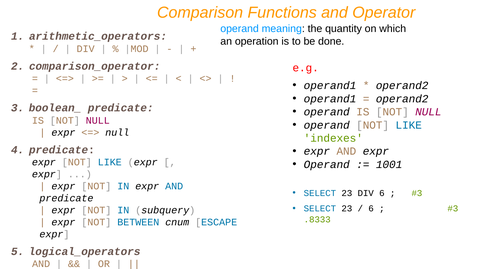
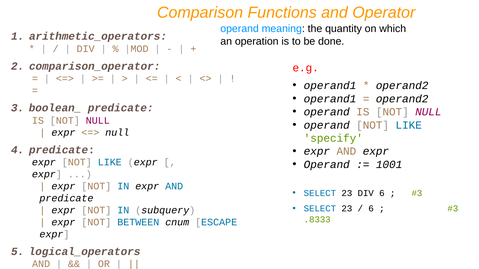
indexes: indexes -> specify
